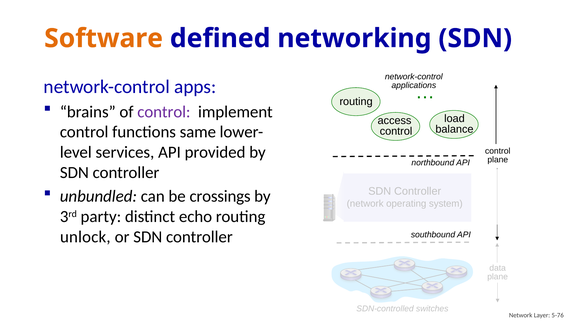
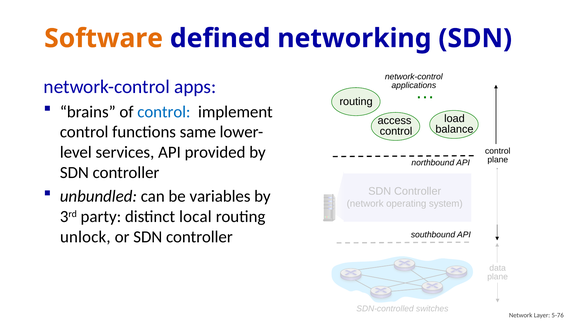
control at (164, 112) colour: purple -> blue
crossings: crossings -> variables
echo: echo -> local
